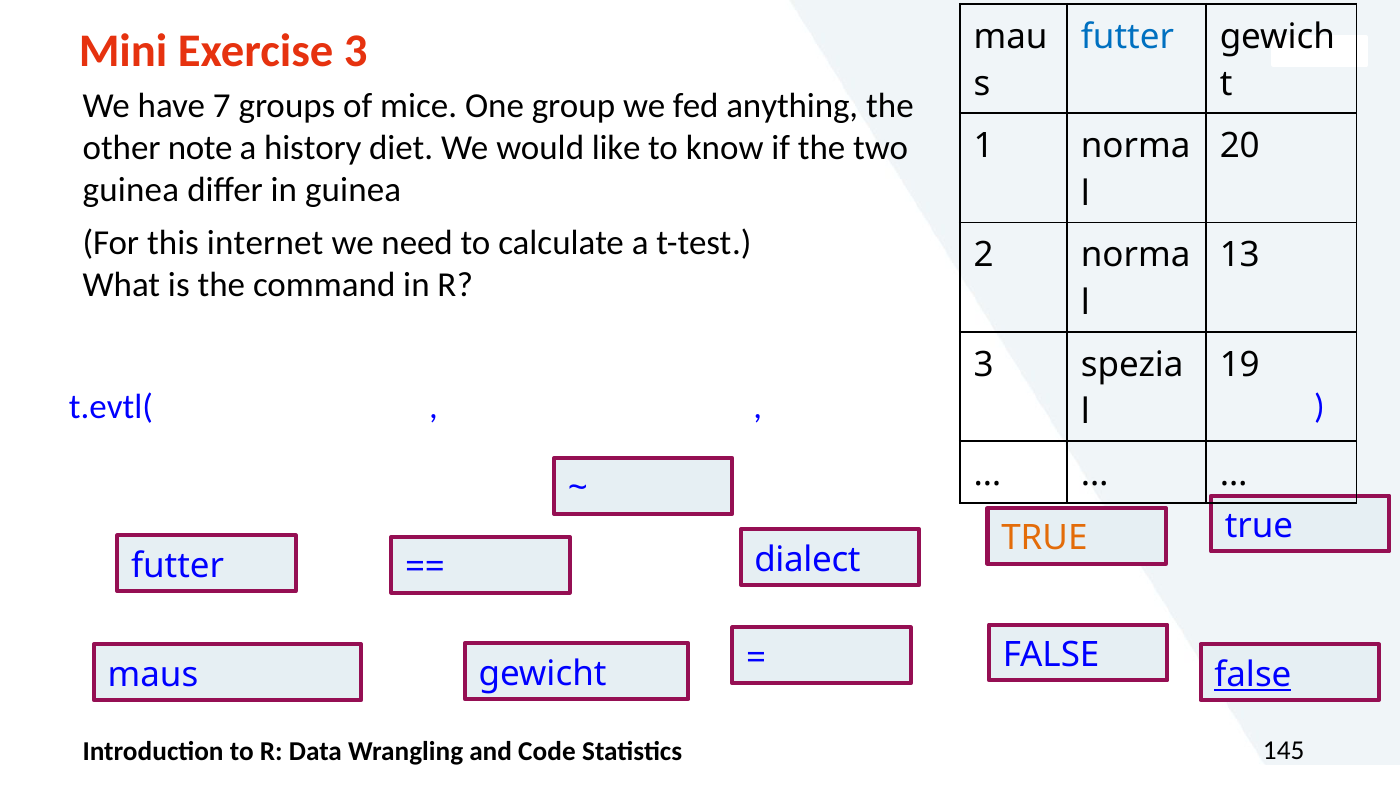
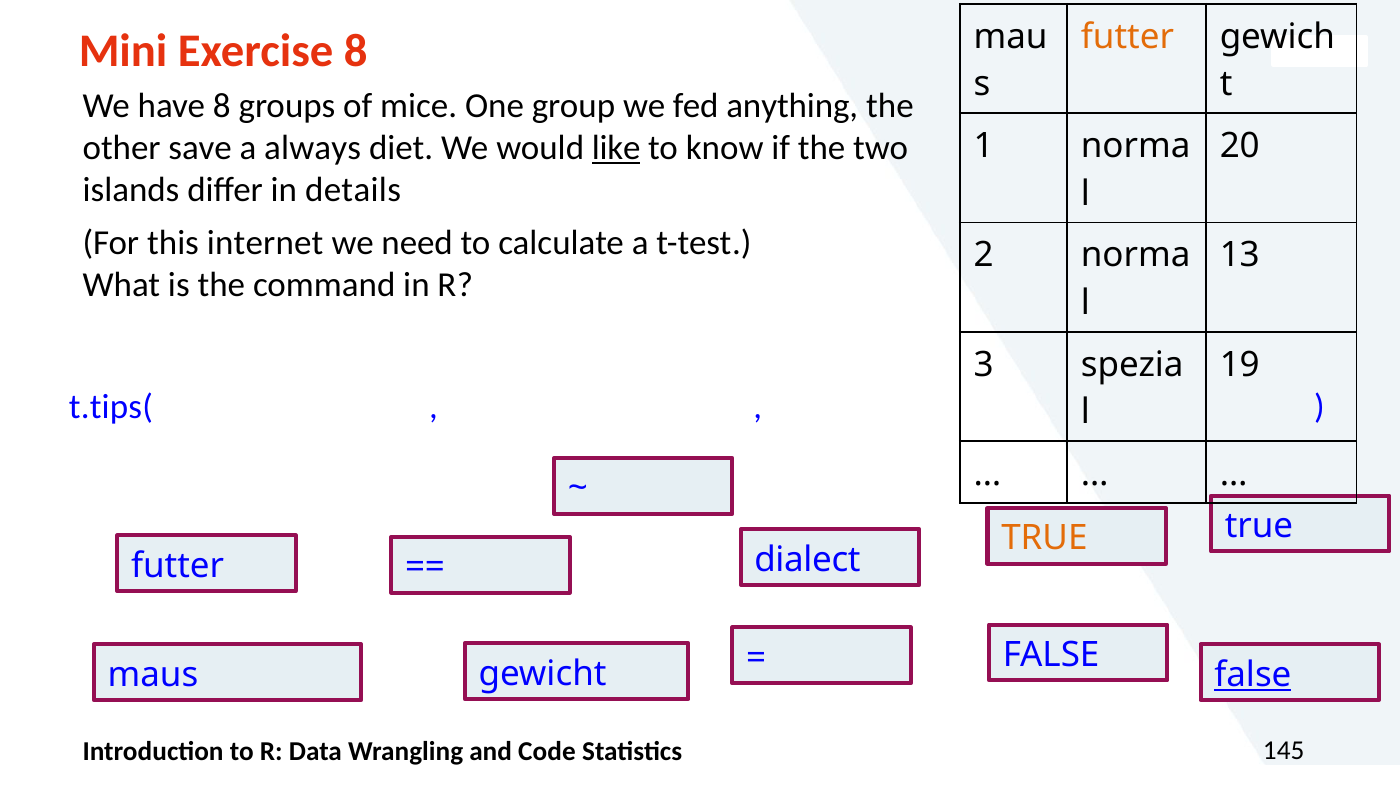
futter at (1127, 37) colour: blue -> orange
Exercise 3: 3 -> 8
have 7: 7 -> 8
note: note -> save
history: history -> always
like underline: none -> present
guinea at (131, 189): guinea -> islands
in guinea: guinea -> details
t.evtl(: t.evtl( -> t.tips(
